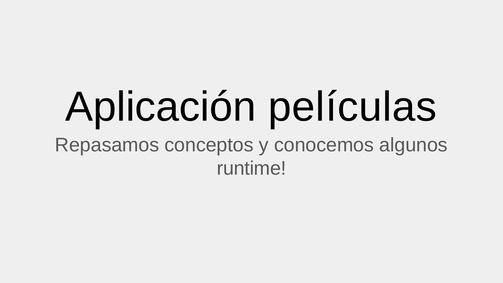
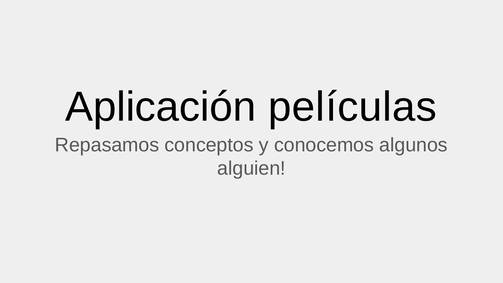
runtime: runtime -> alguien
